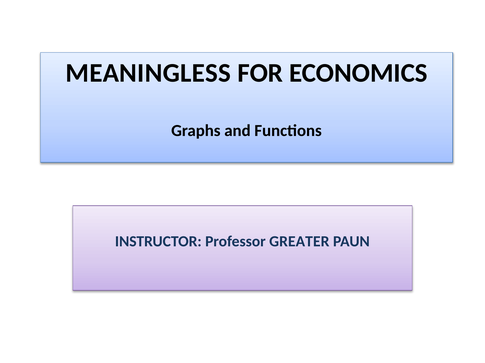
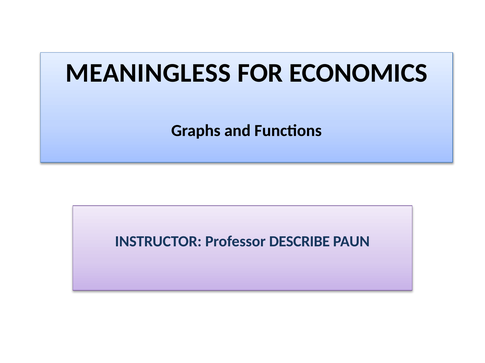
GREATER: GREATER -> DESCRIBE
